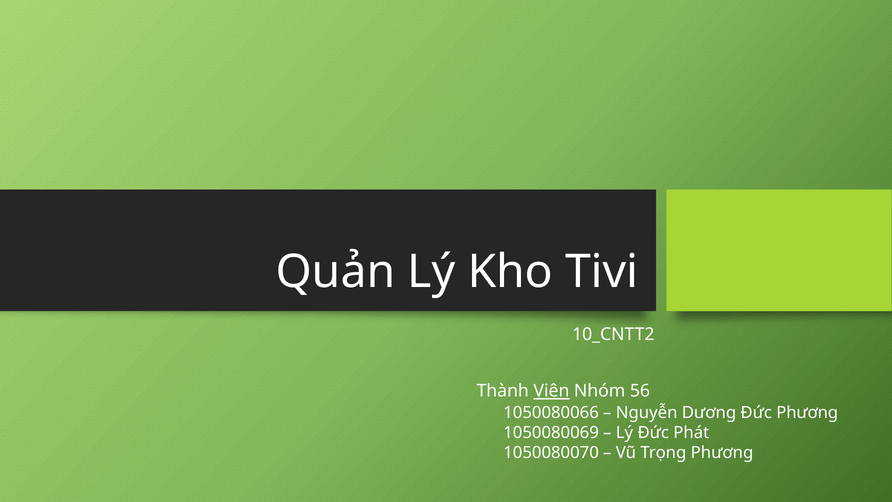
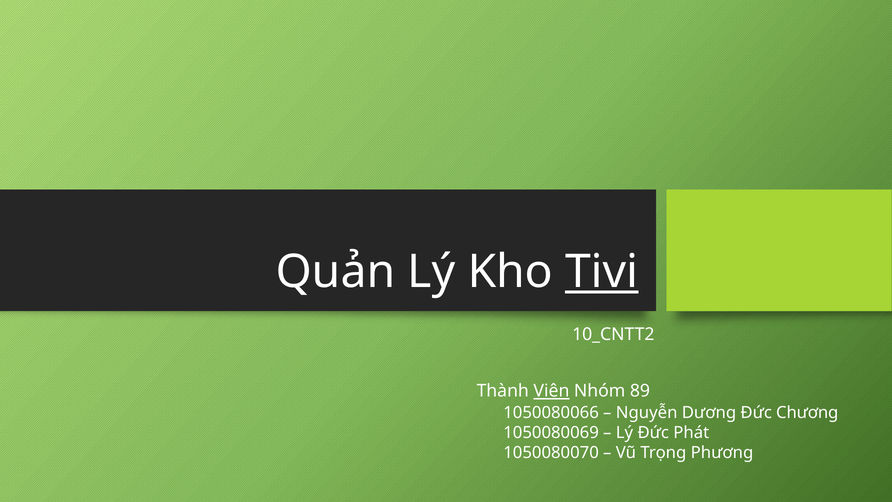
Tivi underline: none -> present
56: 56 -> 89
Đức Phương: Phương -> Chương
